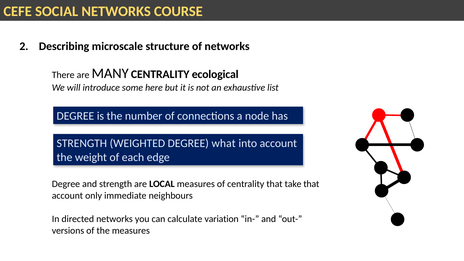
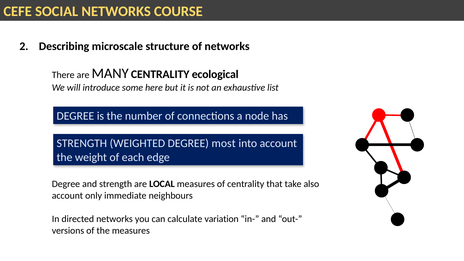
what: what -> most
take that: that -> also
